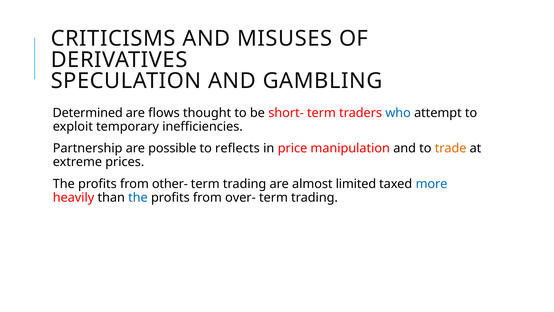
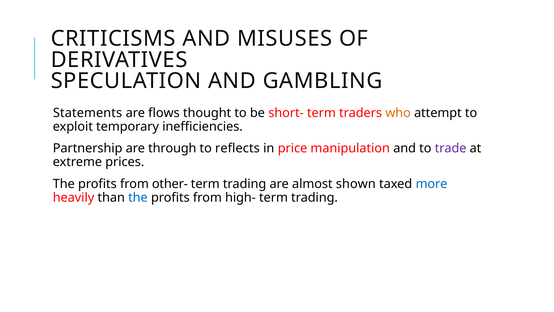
Determined: Determined -> Statements
who colour: blue -> orange
possible: possible -> through
trade colour: orange -> purple
limited: limited -> shown
over-: over- -> high-
